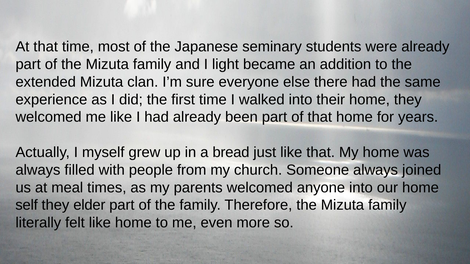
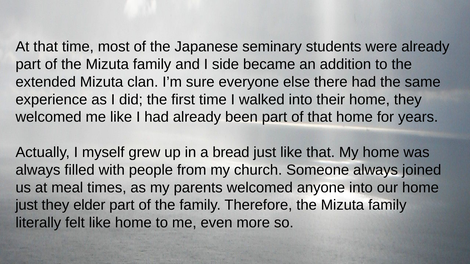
light: light -> side
self at (27, 205): self -> just
